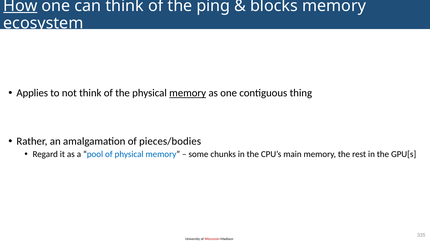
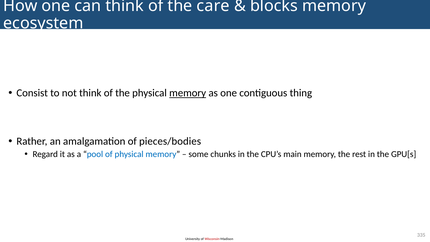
How underline: present -> none
ping: ping -> care
Applies: Applies -> Consist
